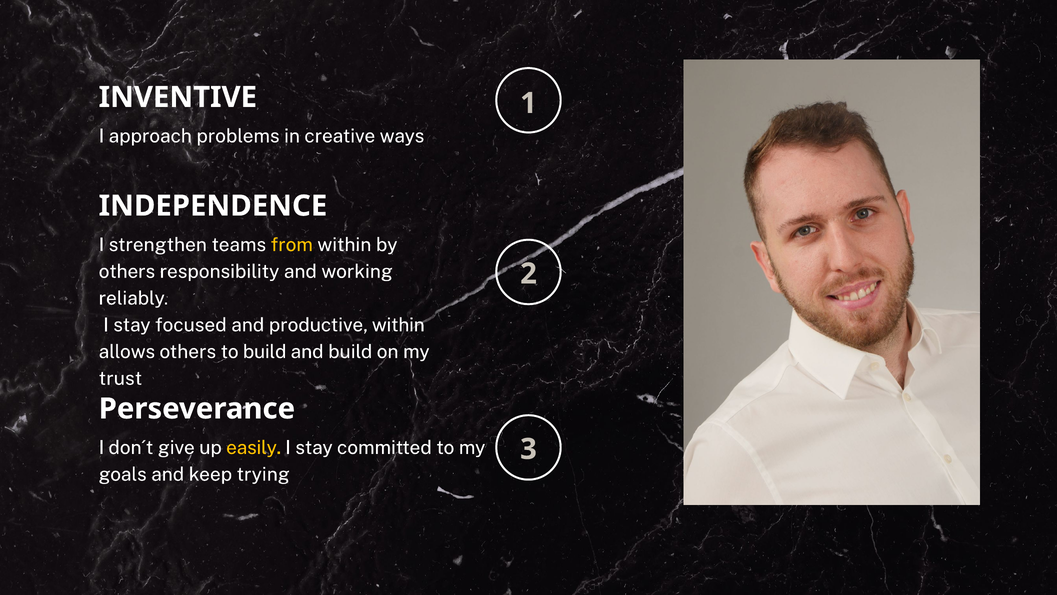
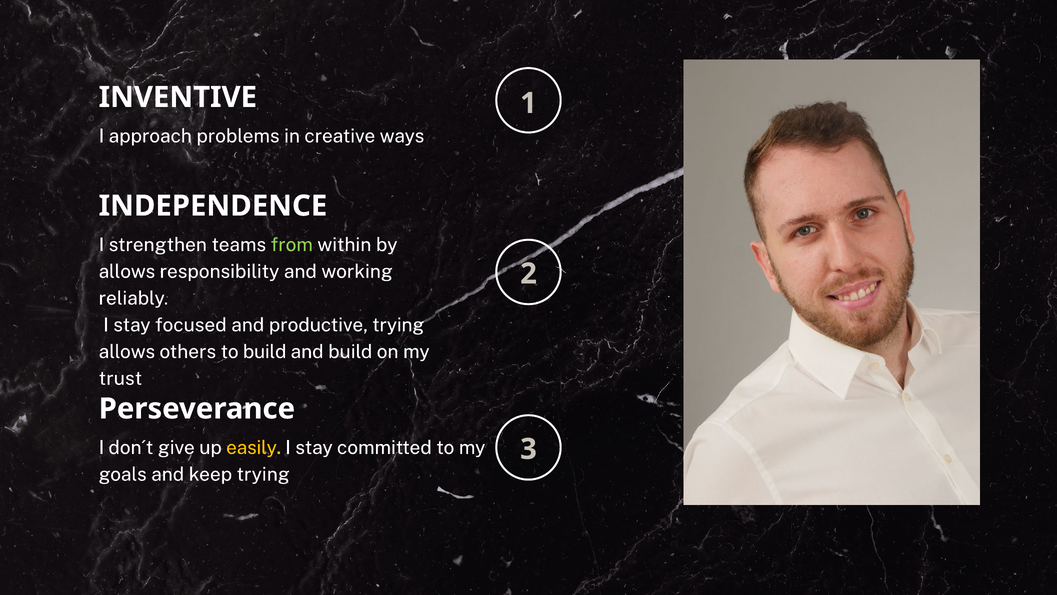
from colour: yellow -> light green
others at (127, 271): others -> allows
productive within: within -> trying
